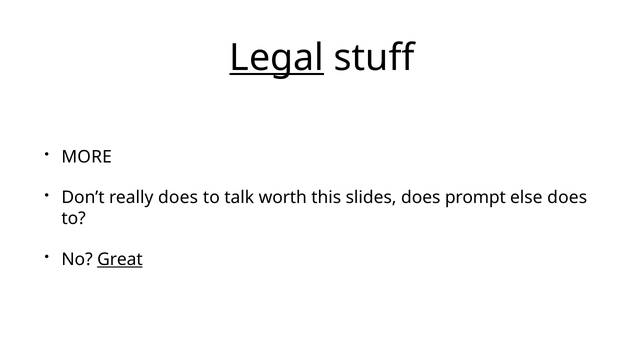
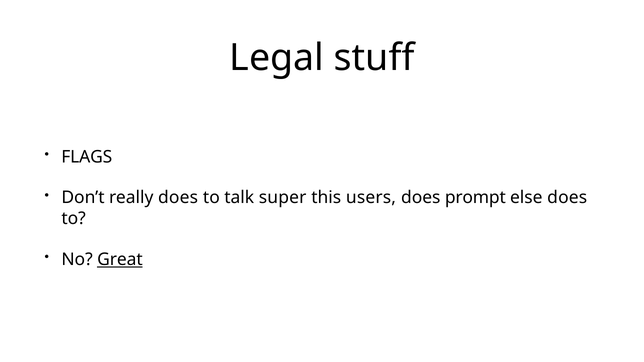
Legal underline: present -> none
MORE: MORE -> FLAGS
worth: worth -> super
slides: slides -> users
